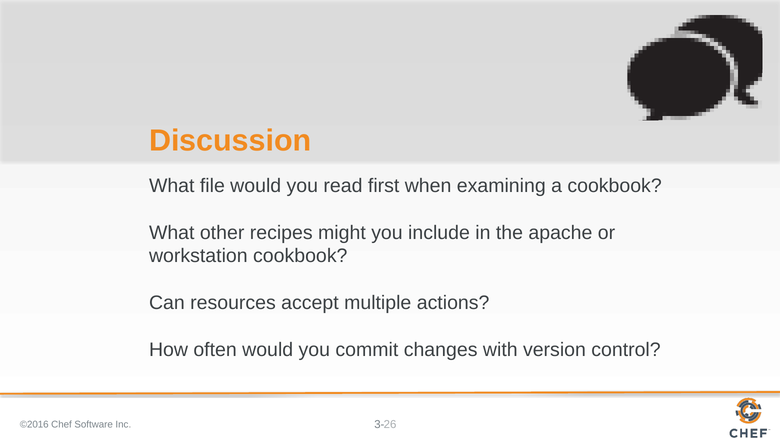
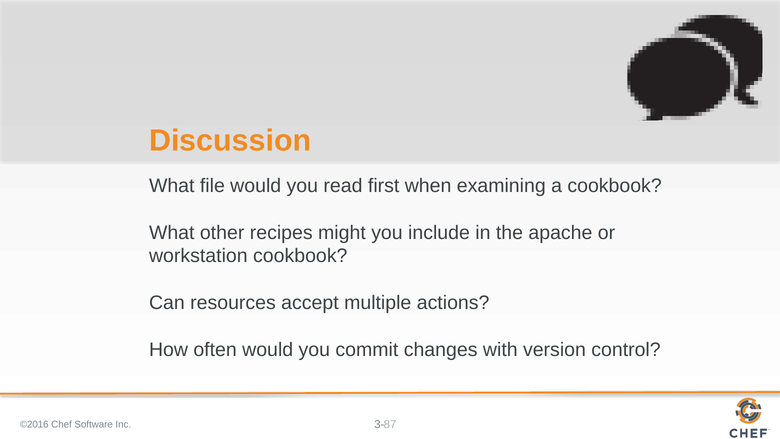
26: 26 -> 87
